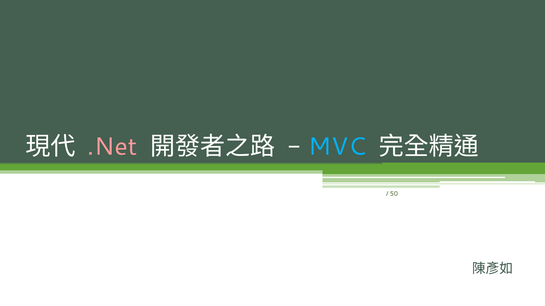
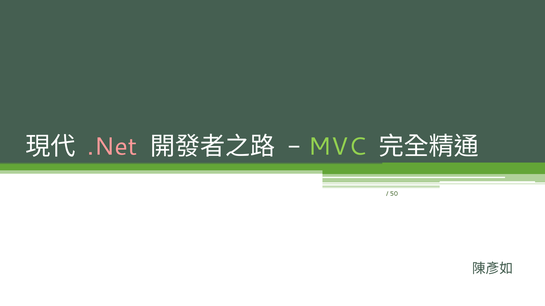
MVC colour: light blue -> light green
